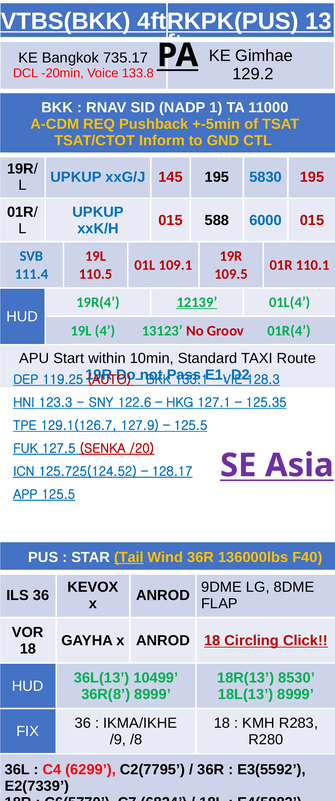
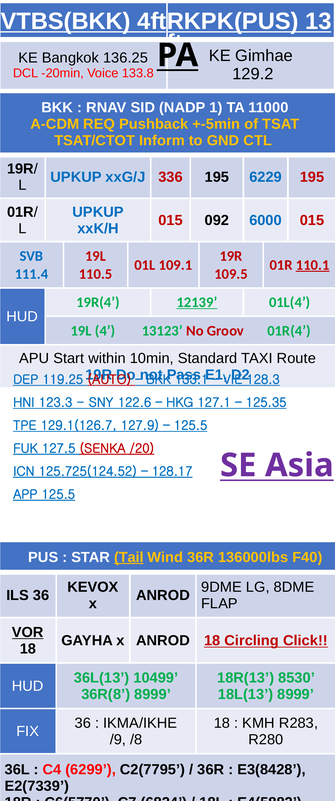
735.17: 735.17 -> 136.25
145: 145 -> 336
5830: 5830 -> 6229
588: 588 -> 092
110.1 underline: none -> present
VOR underline: none -> present
E3(5592: E3(5592 -> E3(8428
